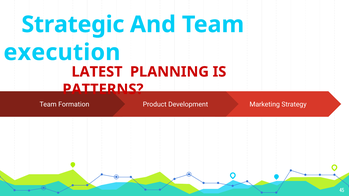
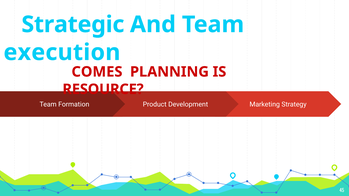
LATEST: LATEST -> COMES
PATTERNS: PATTERNS -> RESOURCE
